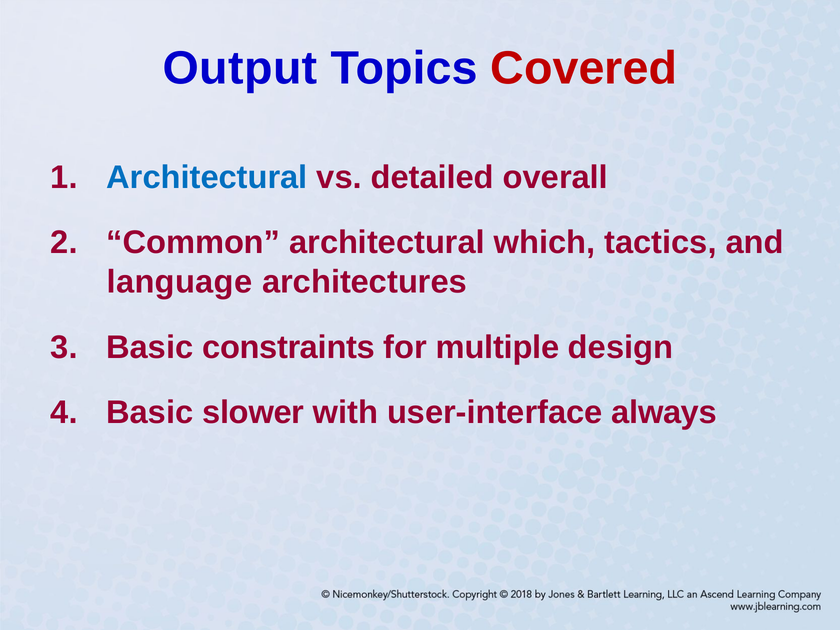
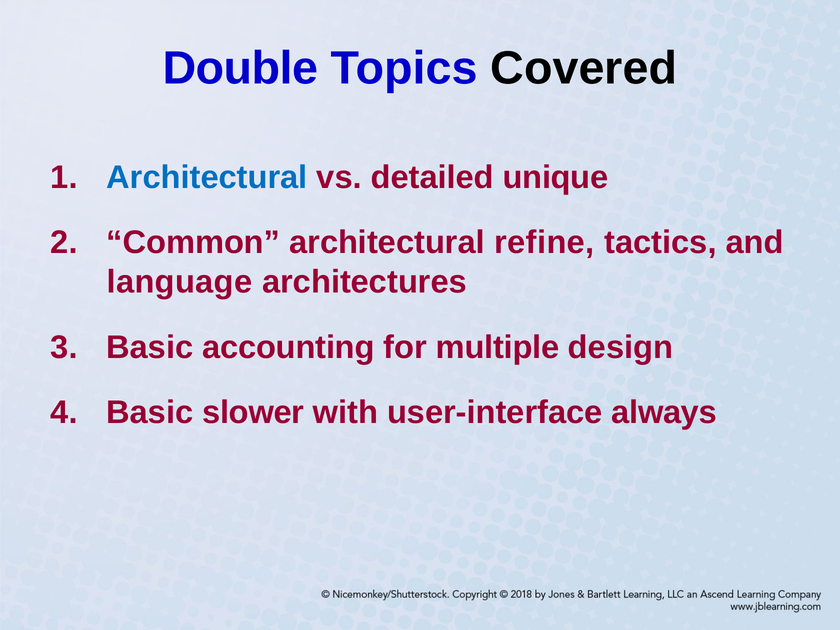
Output: Output -> Double
Covered colour: red -> black
overall: overall -> unique
which: which -> refine
constraints: constraints -> accounting
